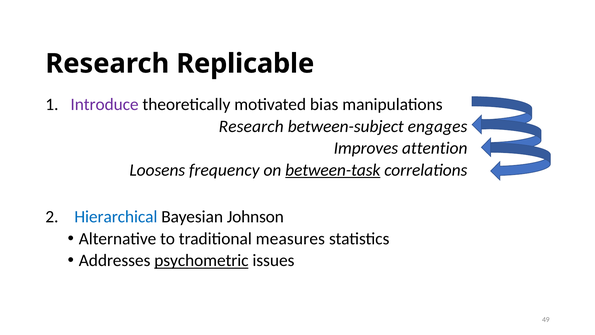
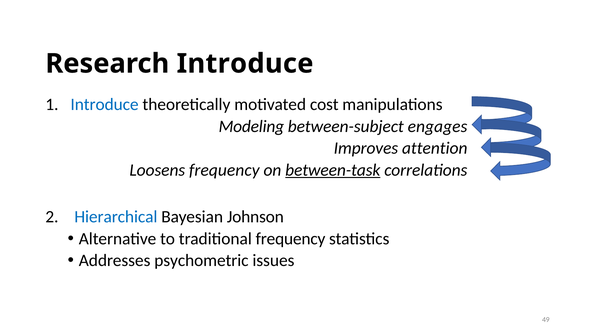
Research Replicable: Replicable -> Introduce
Introduce at (105, 104) colour: purple -> blue
bias: bias -> cost
Research at (251, 126): Research -> Modeling
traditional measures: measures -> frequency
psychometric underline: present -> none
